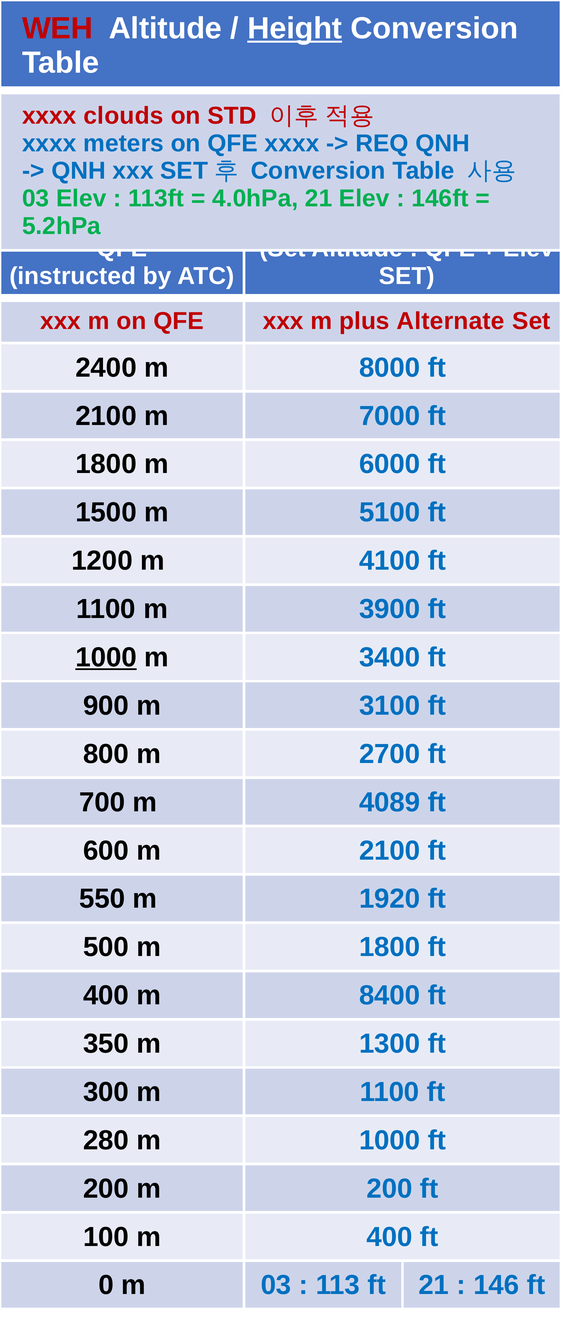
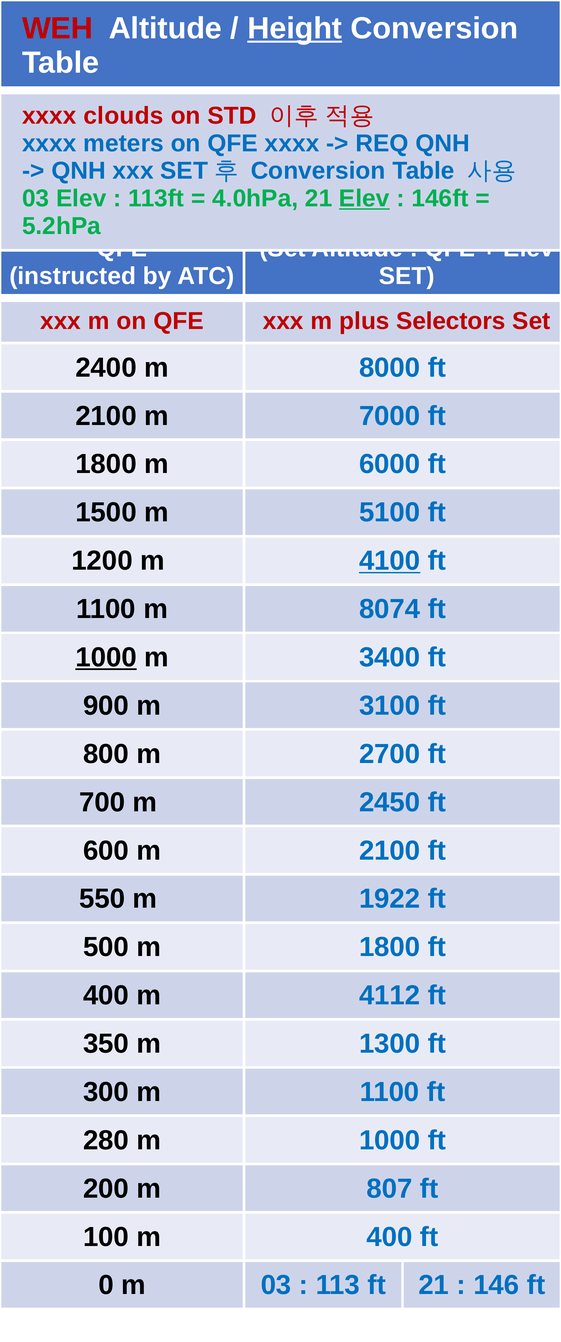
Elev at (364, 199) underline: none -> present
Alternate: Alternate -> Selectors
4100 underline: none -> present
3900: 3900 -> 8074
4089: 4089 -> 2450
1920: 1920 -> 1922
8400: 8400 -> 4112
m 200: 200 -> 807
